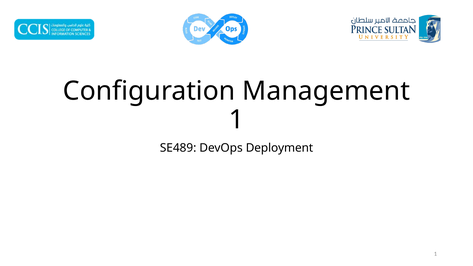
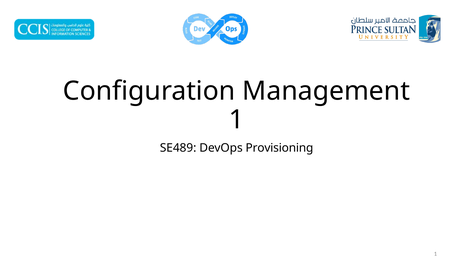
Deployment: Deployment -> Provisioning
